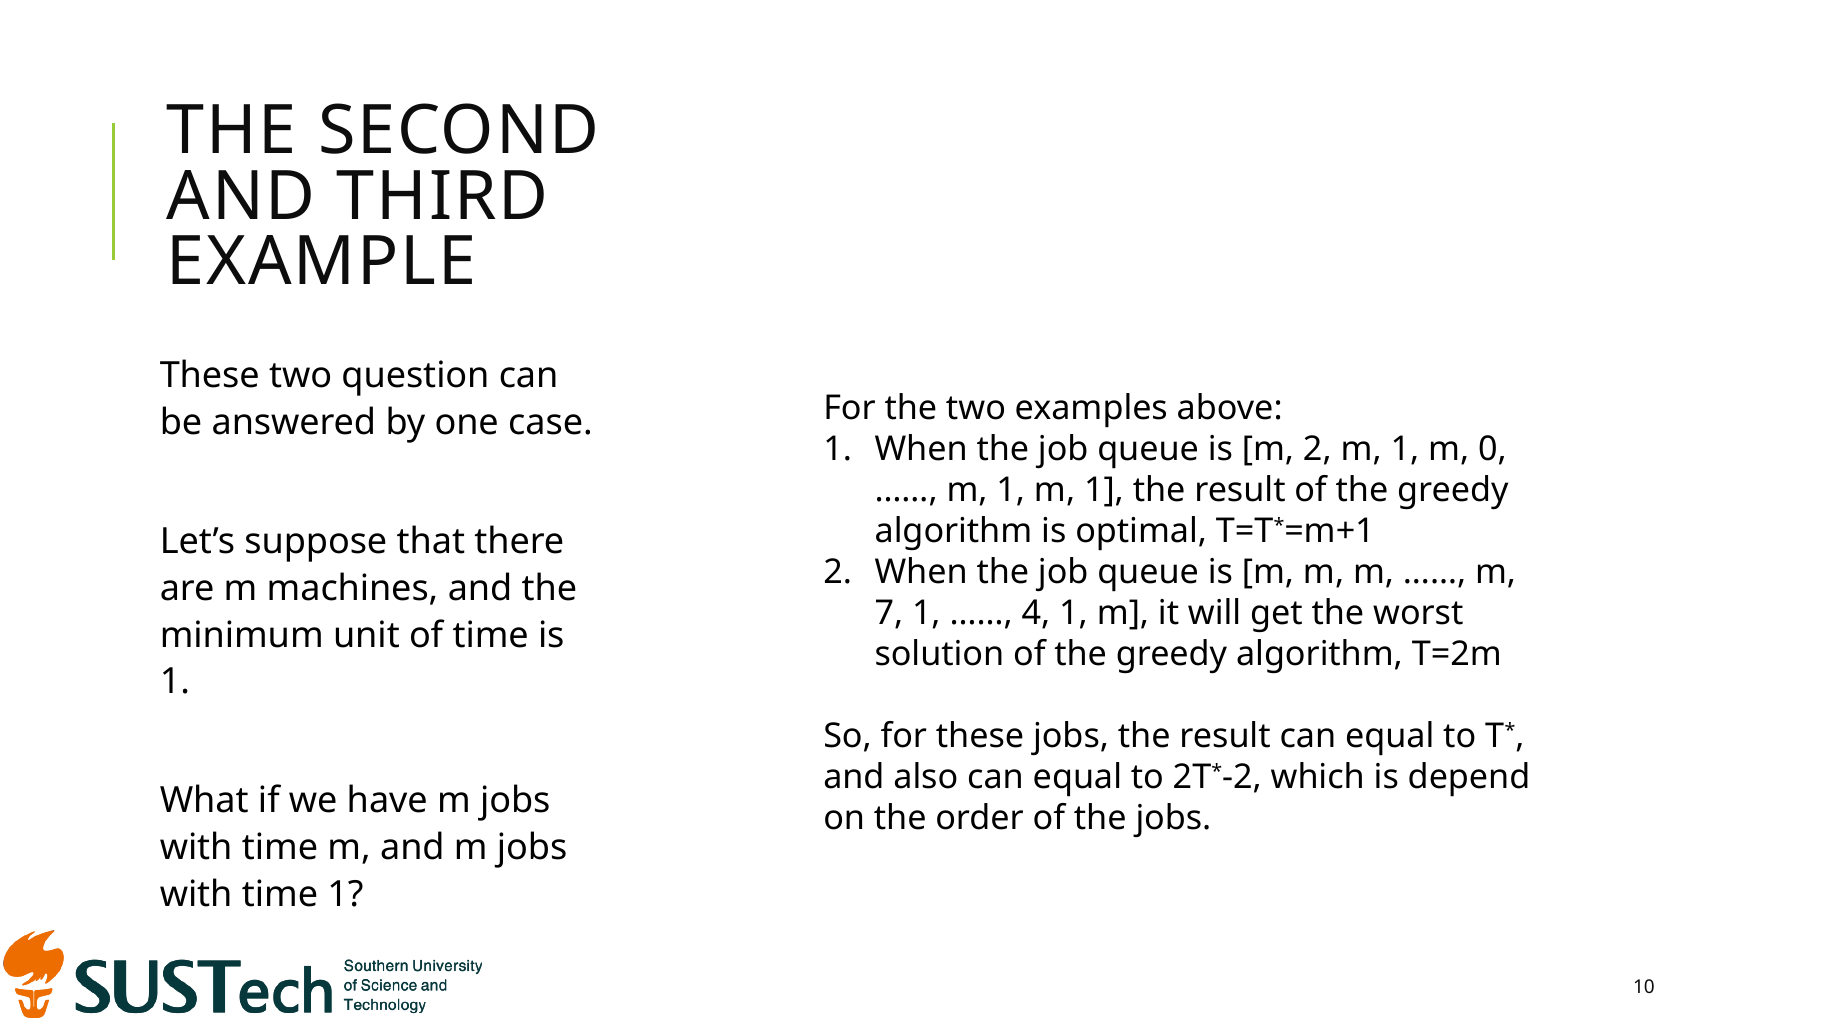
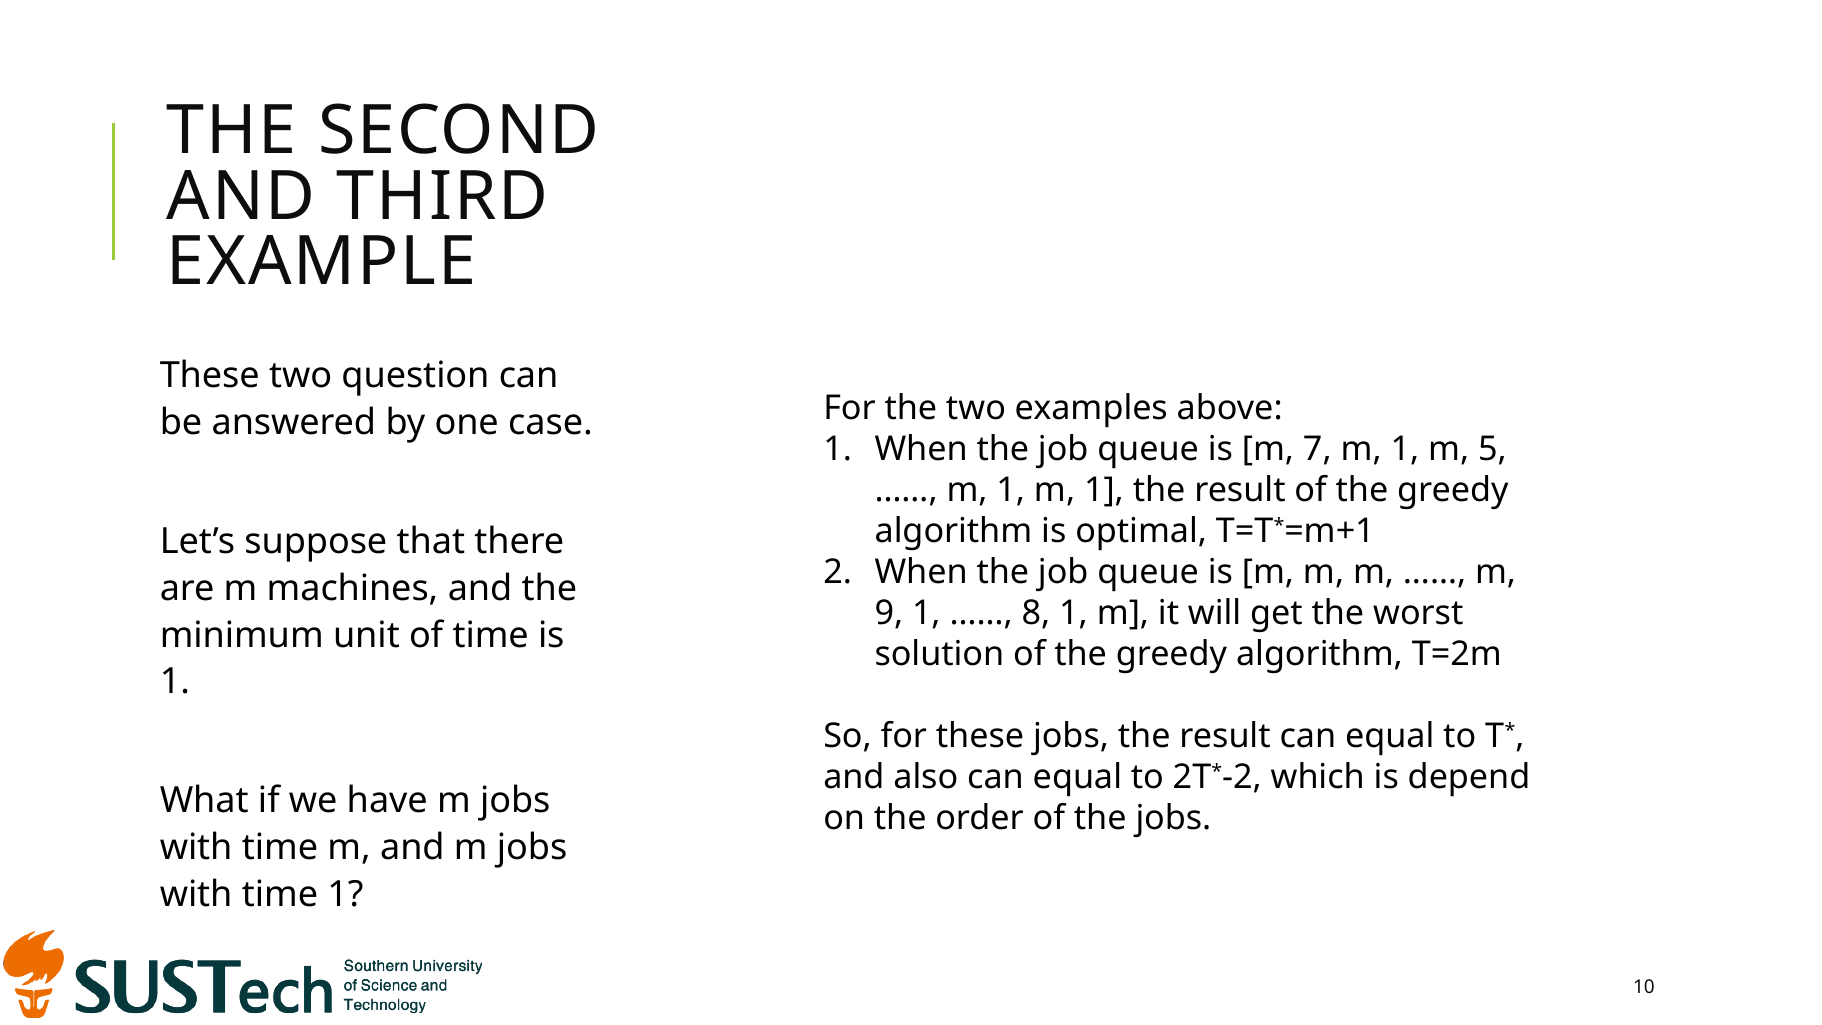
m 2: 2 -> 7
0: 0 -> 5
7: 7 -> 9
4: 4 -> 8
